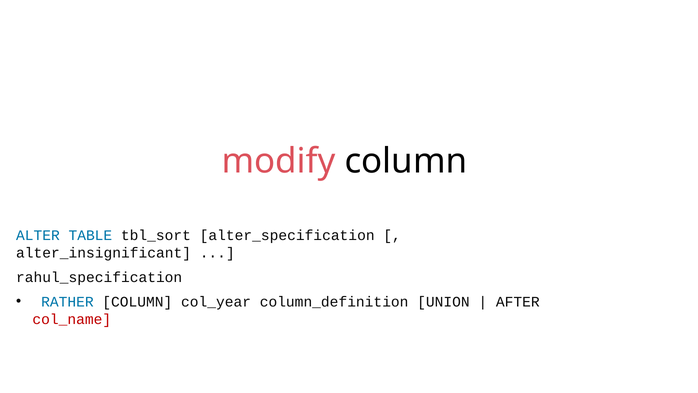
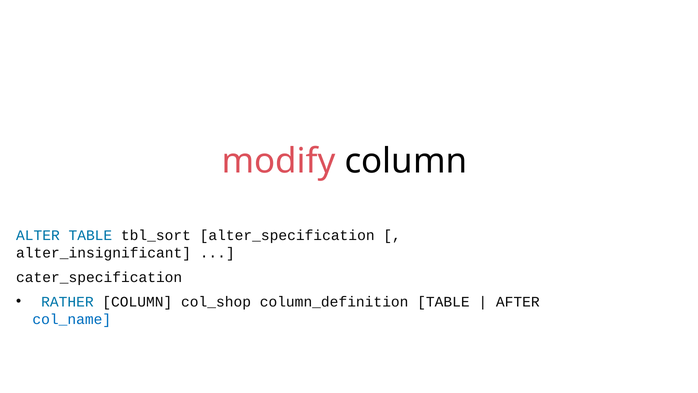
rahul_specification: rahul_specification -> cater_specification
col_year: col_year -> col_shop
column_definition UNION: UNION -> TABLE
col_name colour: red -> blue
